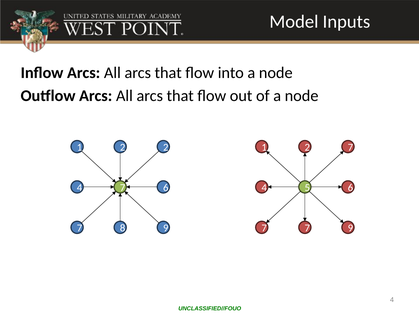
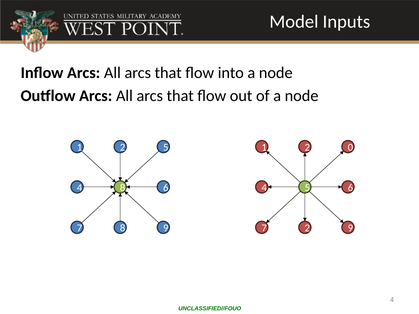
2 2: 2 -> 5
1 2 7: 7 -> 0
4 7: 7 -> 8
7 at (307, 228): 7 -> 2
